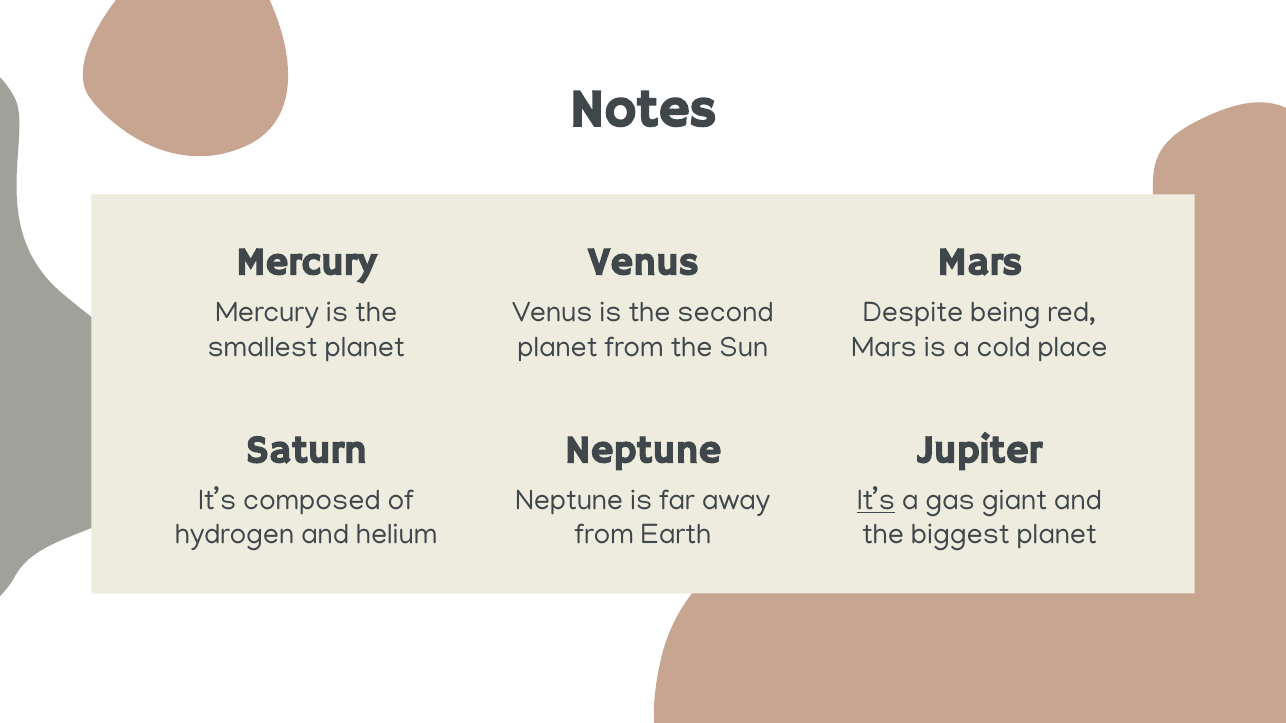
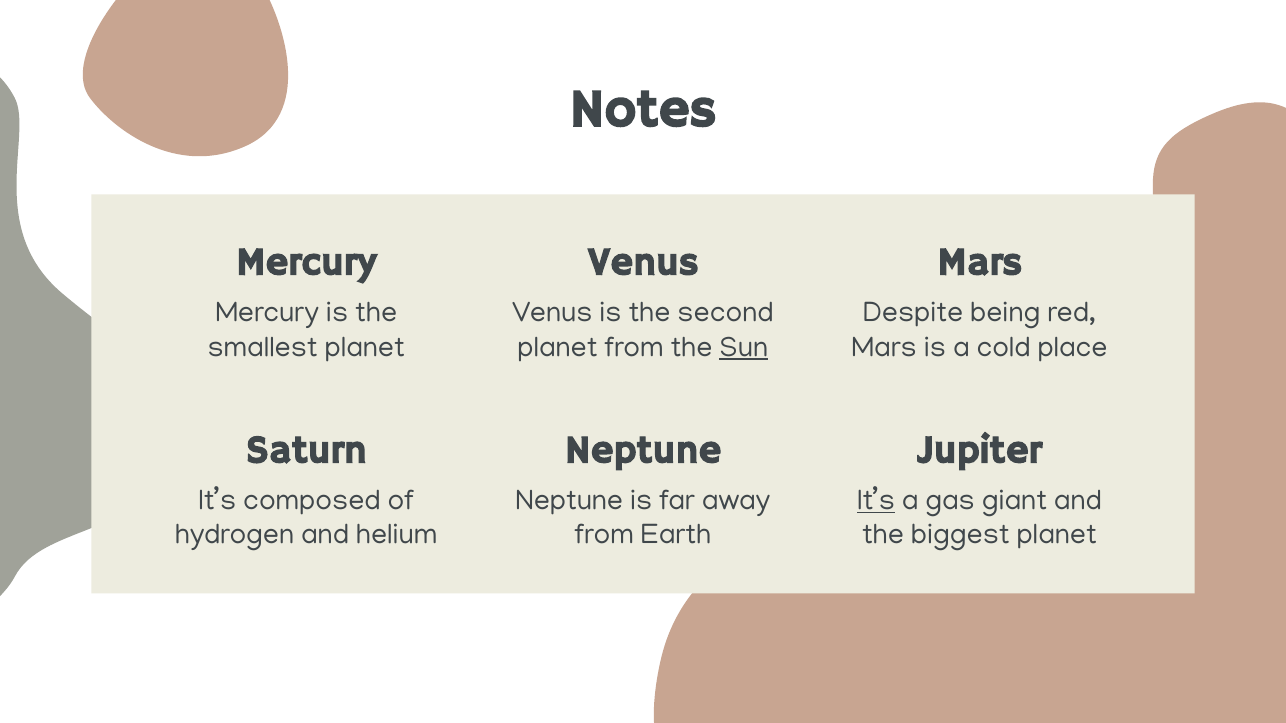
Sun underline: none -> present
